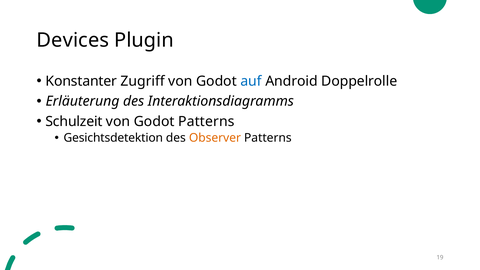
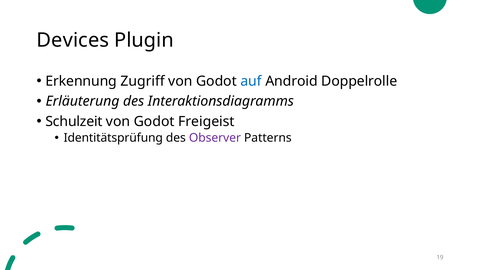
Konstanter: Konstanter -> Erkennung
Godot Patterns: Patterns -> Freigeist
Gesichtsdetektion: Gesichtsdetektion -> Identitätsprüfung
Observer colour: orange -> purple
